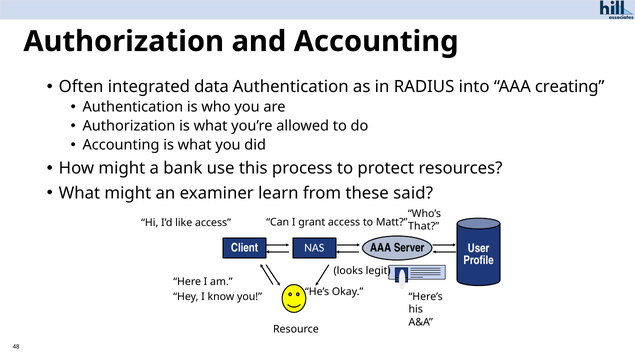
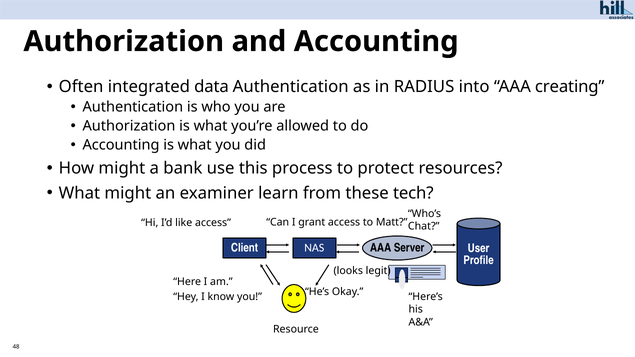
said: said -> tech
That: That -> Chat
